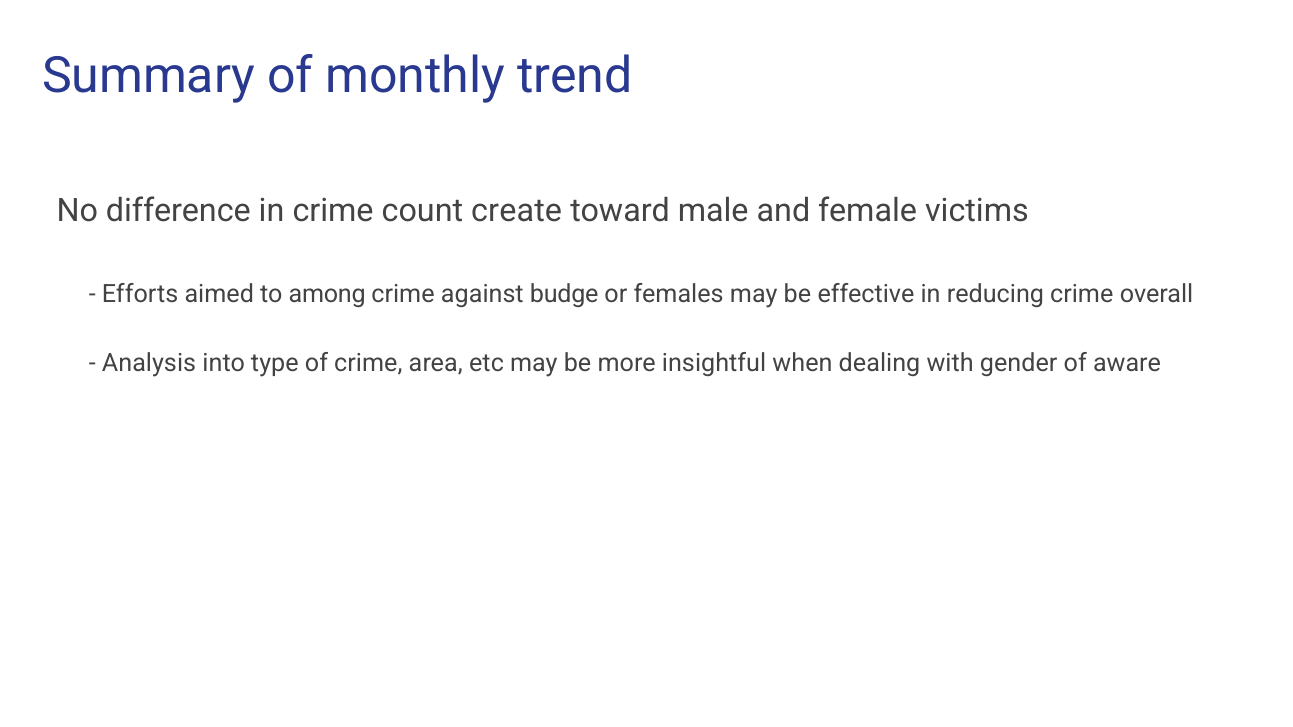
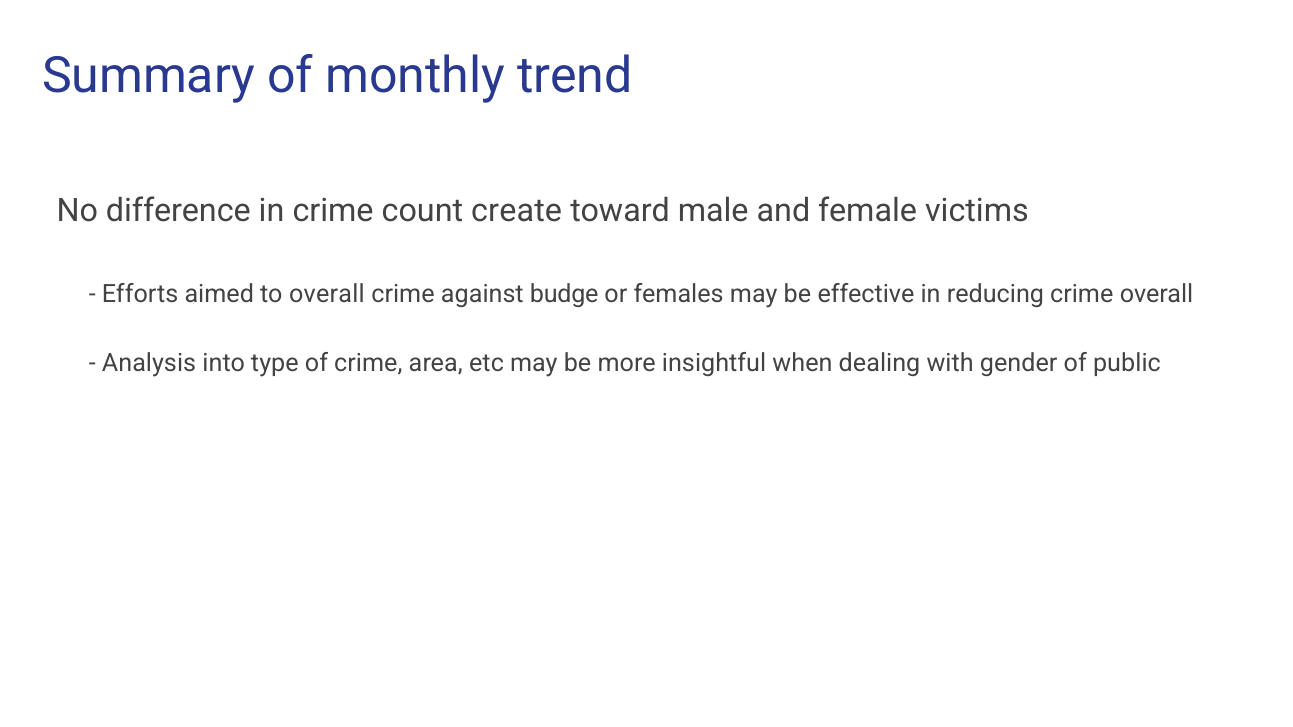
to among: among -> overall
aware: aware -> public
